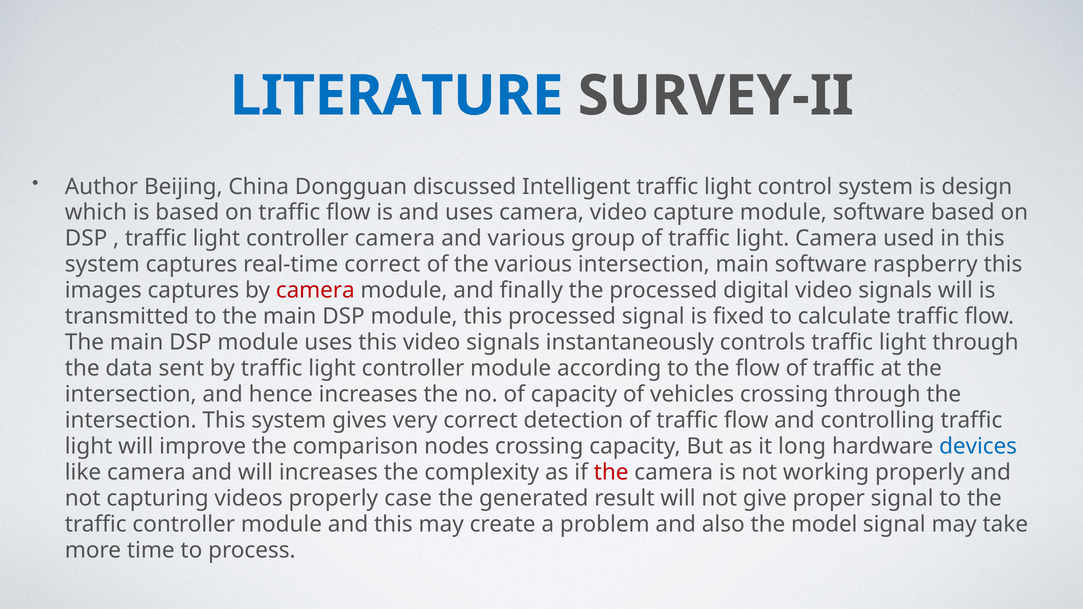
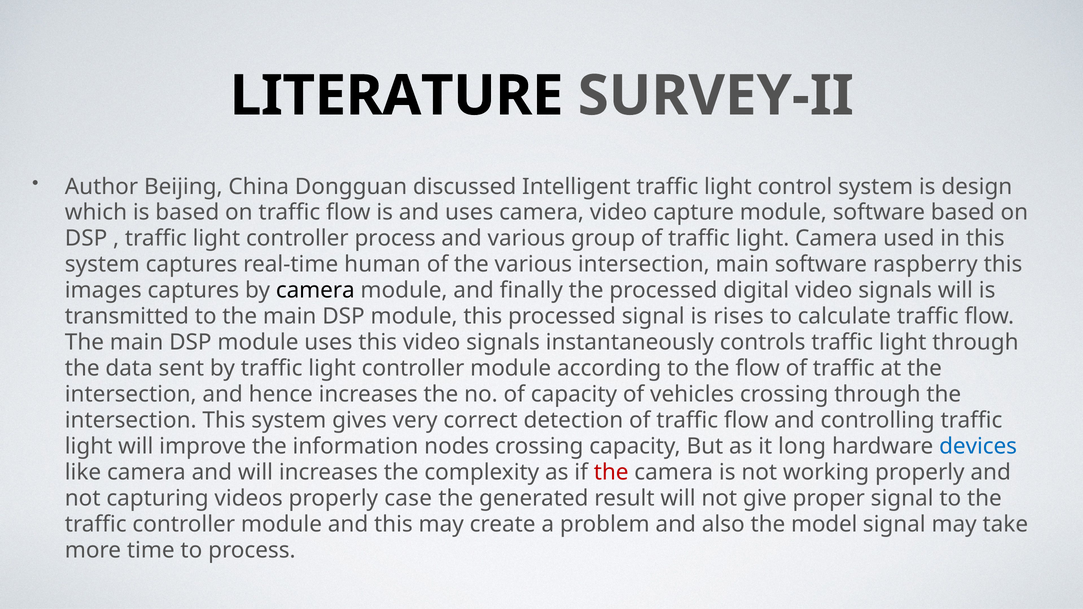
LITERATURE colour: blue -> black
controller camera: camera -> process
real-time correct: correct -> human
camera at (315, 291) colour: red -> black
fixed: fixed -> rises
comparison: comparison -> information
